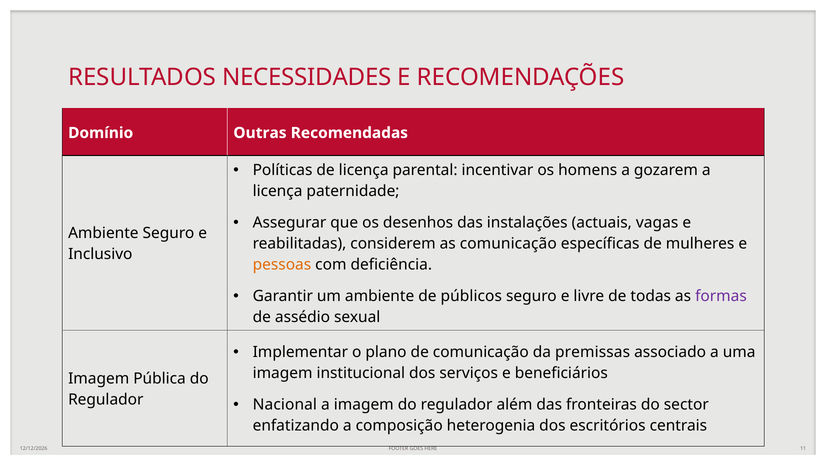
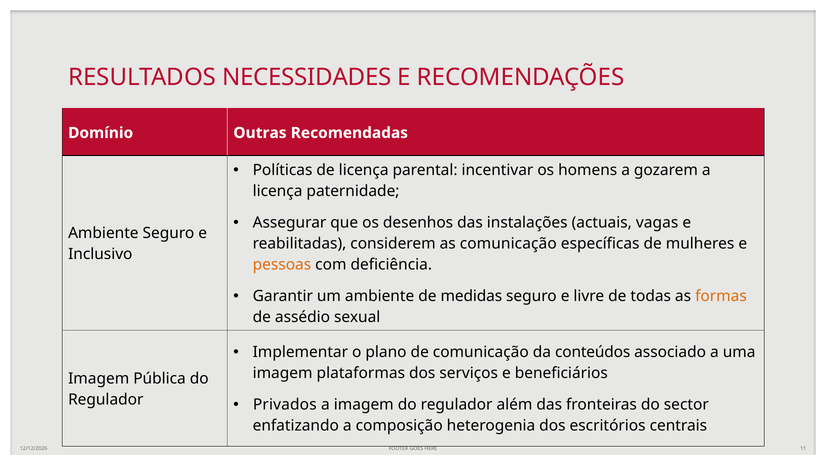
públicos: públicos -> medidas
formas colour: purple -> orange
premissas: premissas -> conteúdos
institucional: institucional -> plataformas
Nacional: Nacional -> Privados
